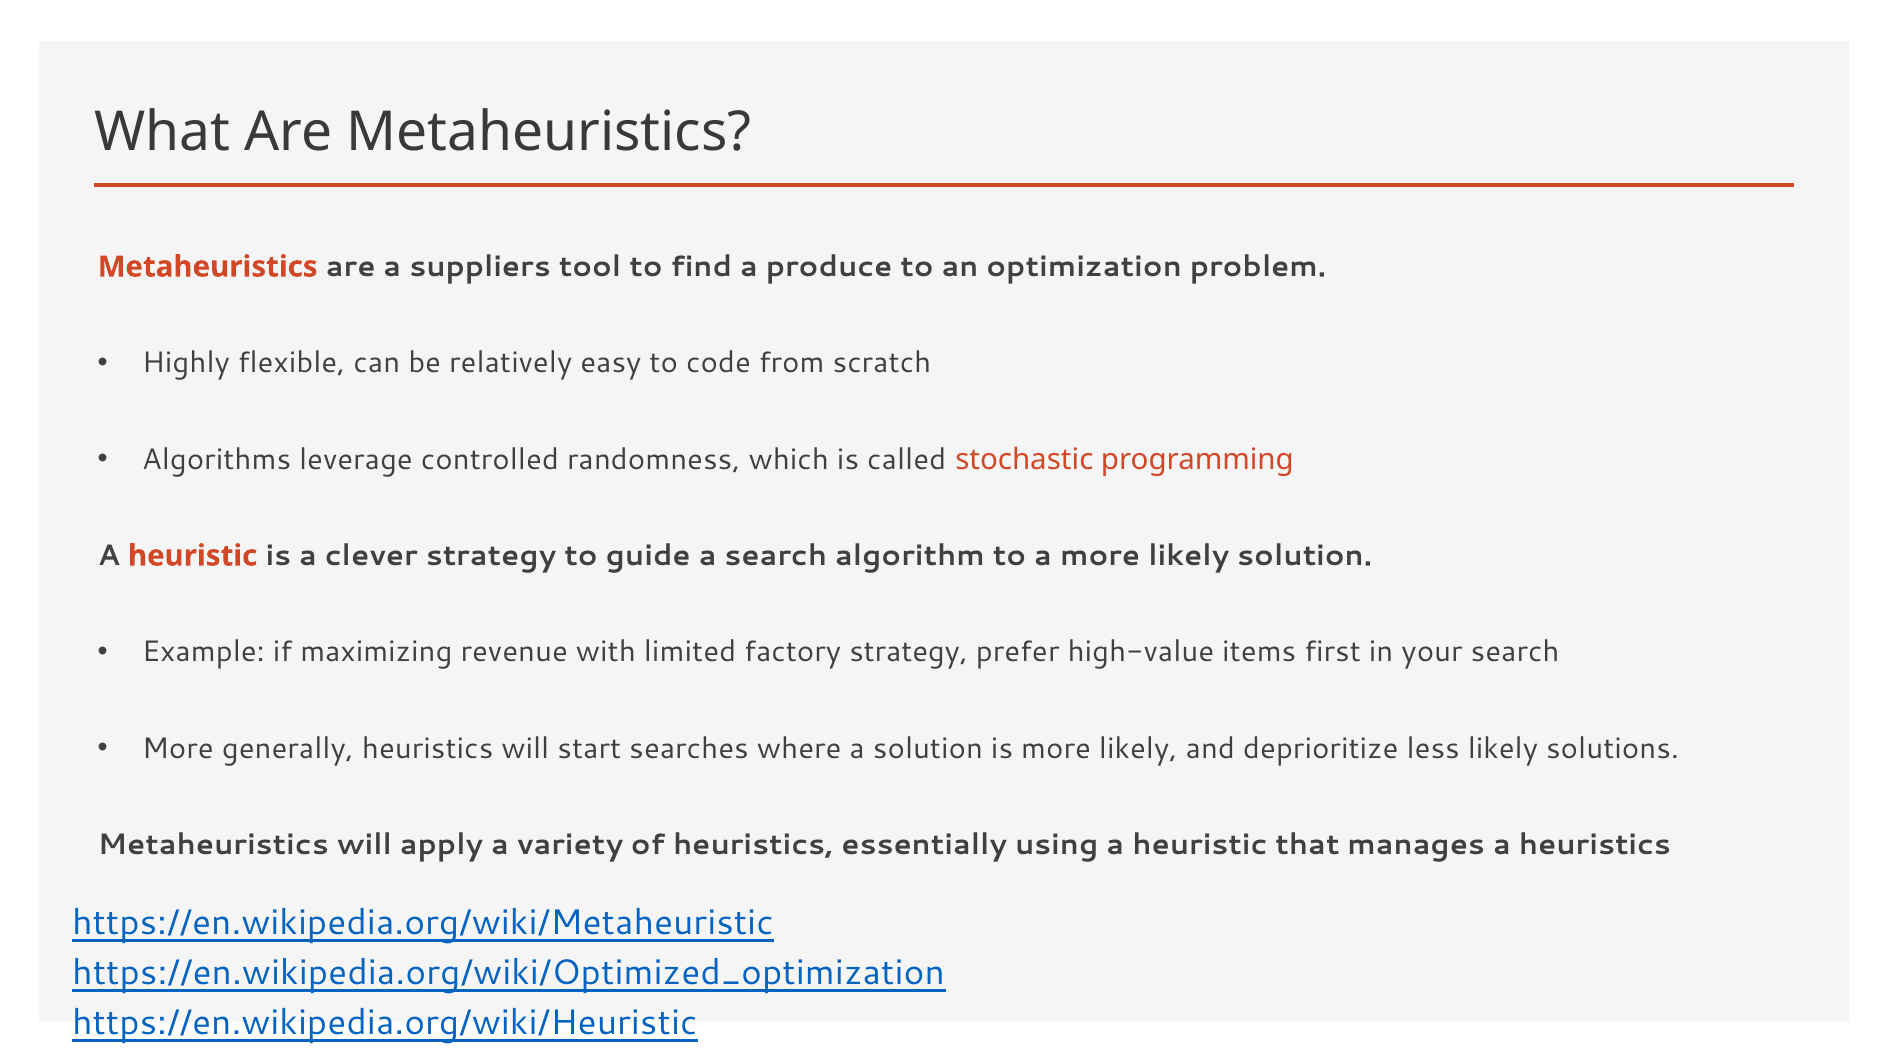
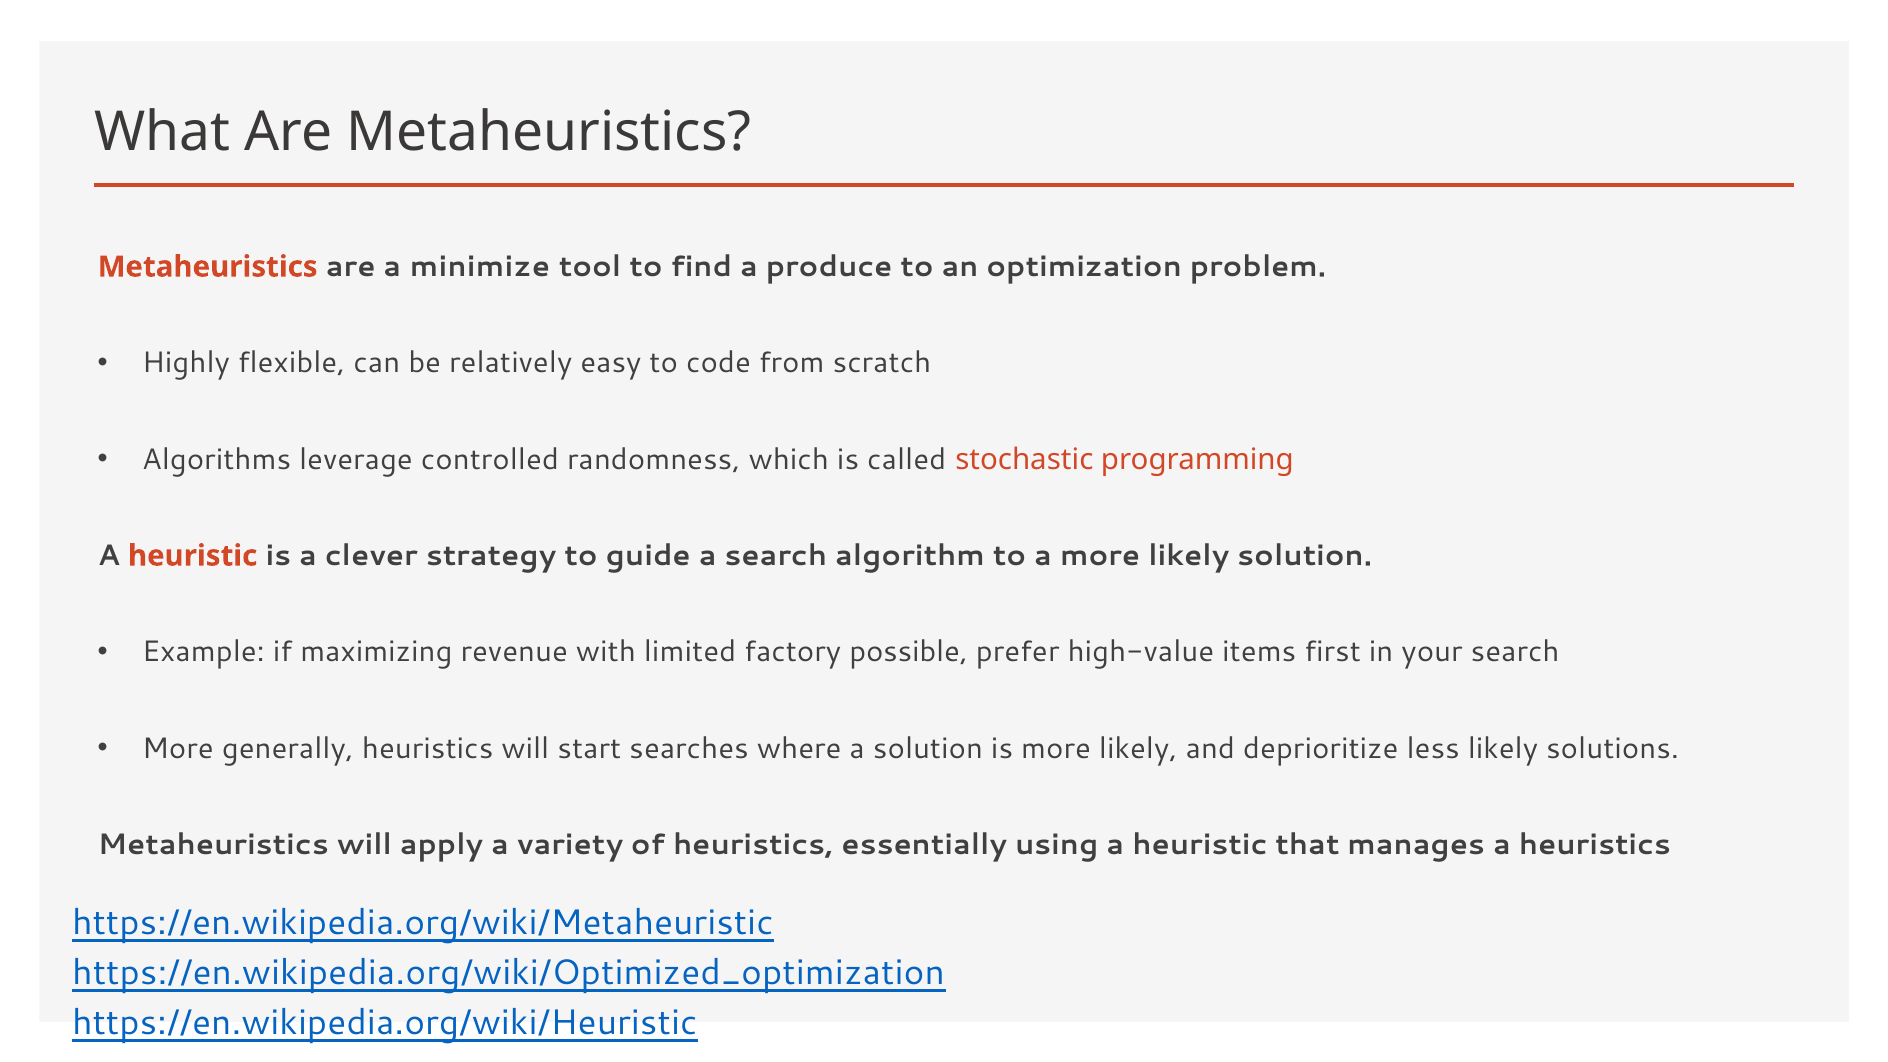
suppliers: suppliers -> minimize
factory strategy: strategy -> possible
